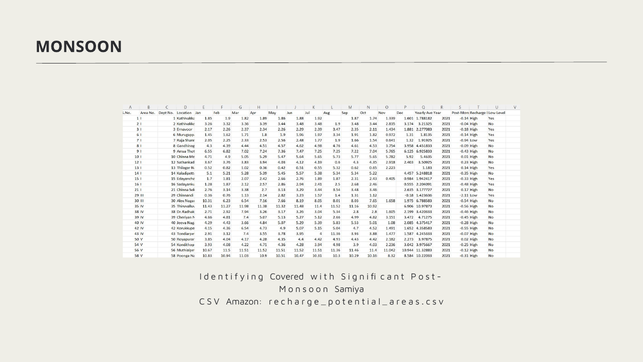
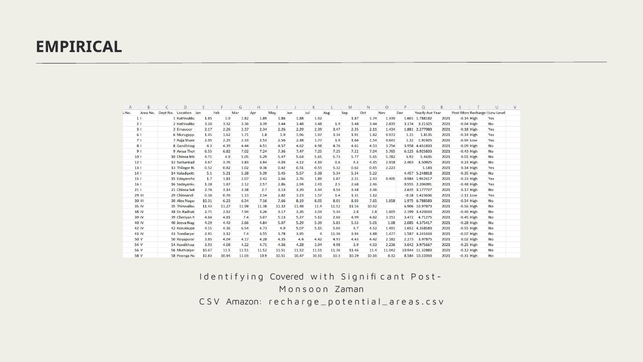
MONSOON at (79, 47): MONSOON -> EMPIRICAL
Samiya: Samiya -> Zaman
